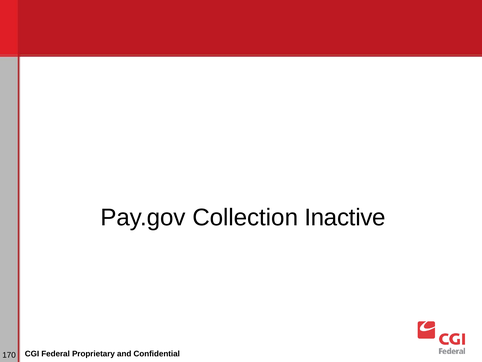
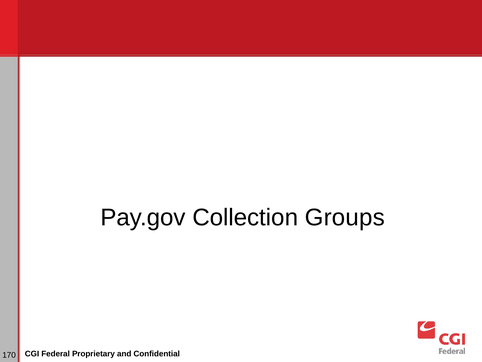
Inactive: Inactive -> Groups
